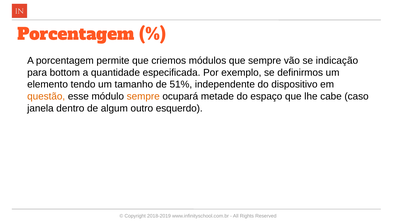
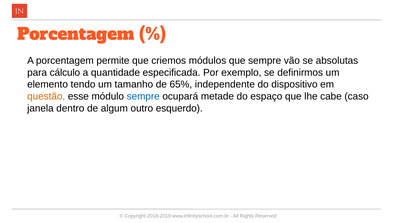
indicação: indicação -> absolutas
bottom: bottom -> cálculo
51%: 51% -> 65%
sempre at (143, 96) colour: orange -> blue
